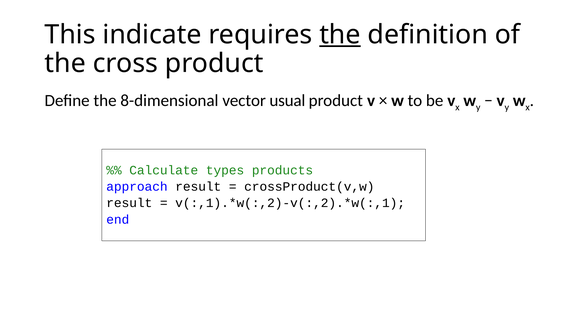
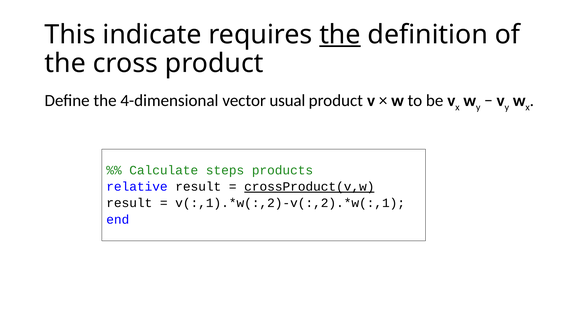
8-dimensional: 8-dimensional -> 4-dimensional
types: types -> steps
approach: approach -> relative
crossProduct(v,w underline: none -> present
